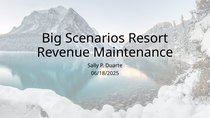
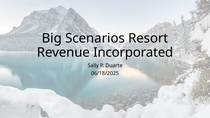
Maintenance: Maintenance -> Incorporated
